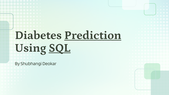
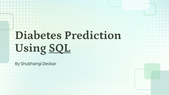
Prediction underline: present -> none
